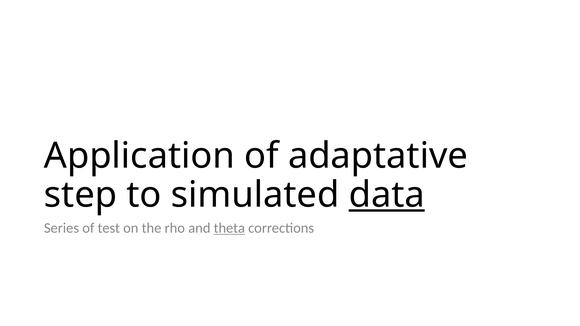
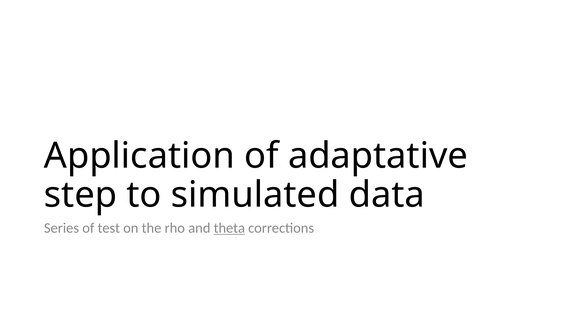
data underline: present -> none
